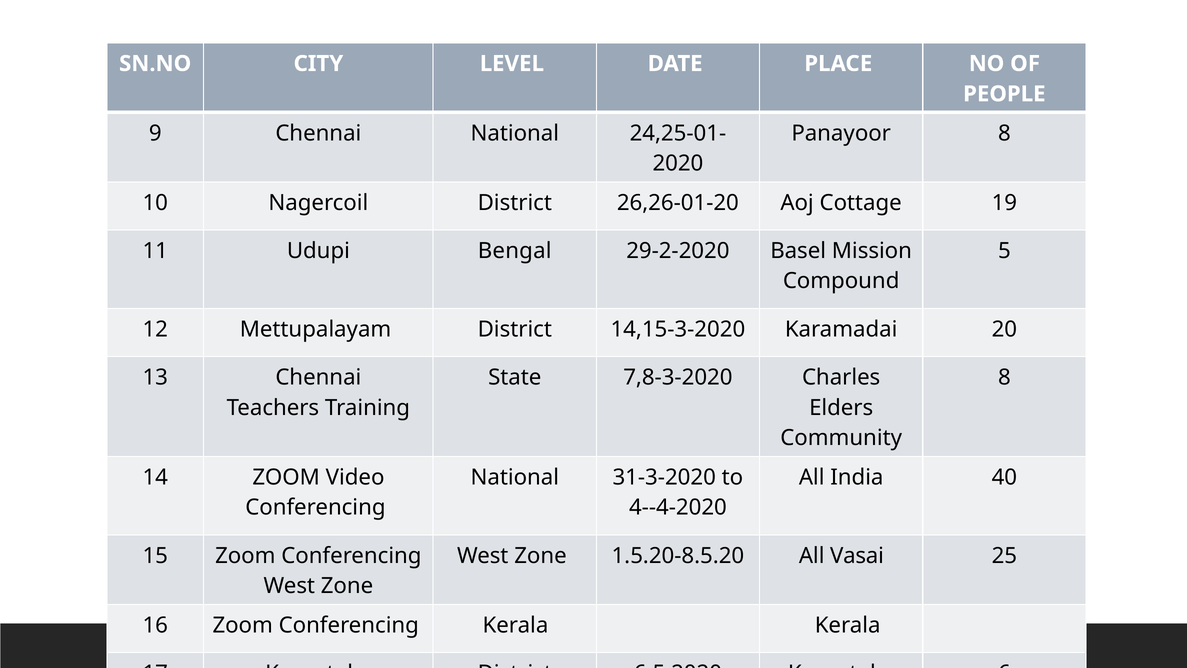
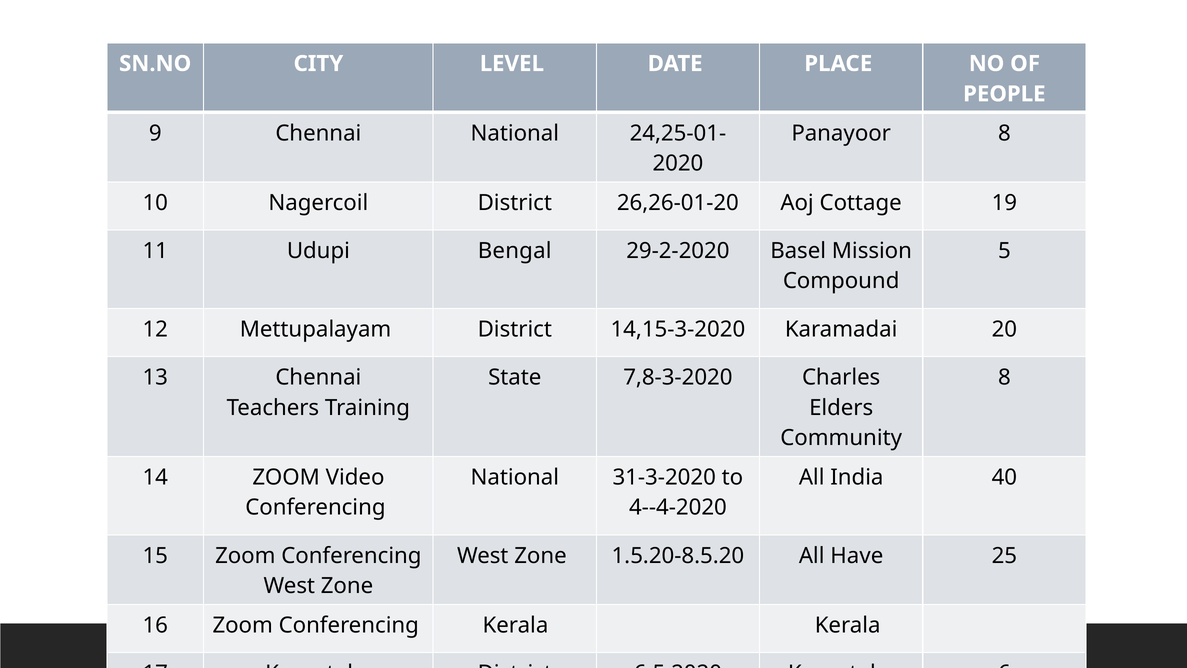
Vasai: Vasai -> Have
